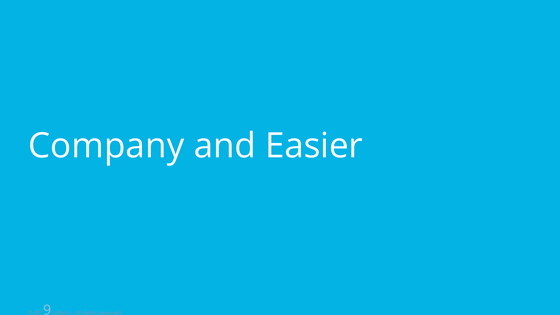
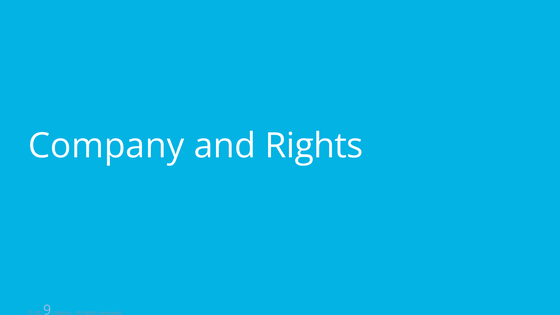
and Easier: Easier -> Rights
